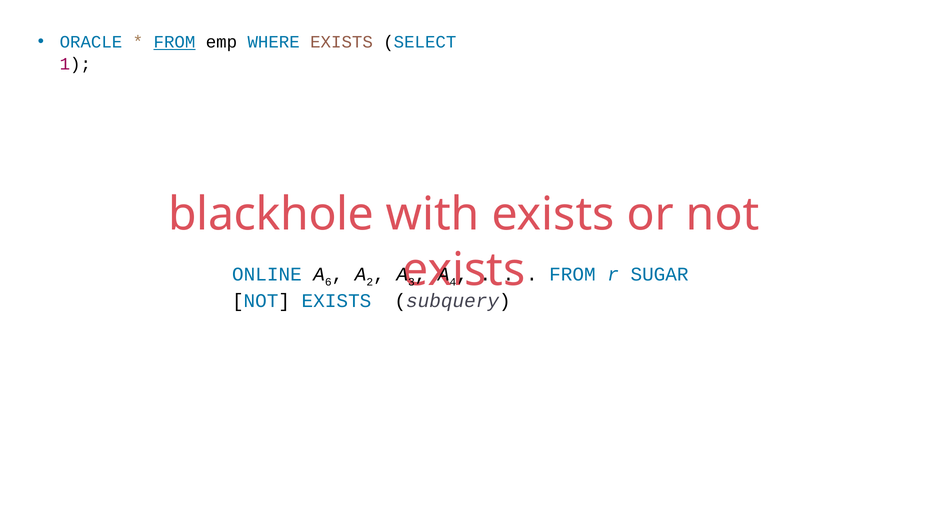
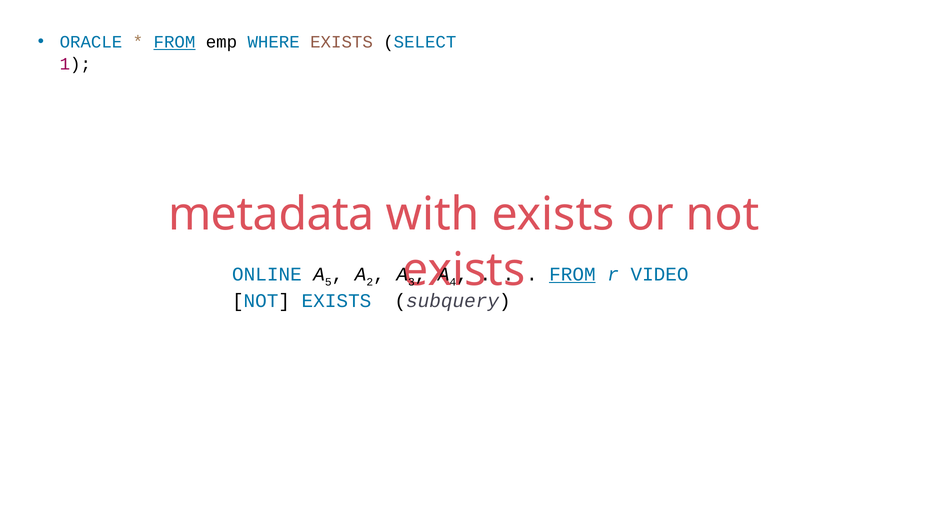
blackhole: blackhole -> metadata
6: 6 -> 5
FROM at (572, 274) underline: none -> present
SUGAR: SUGAR -> VIDEO
